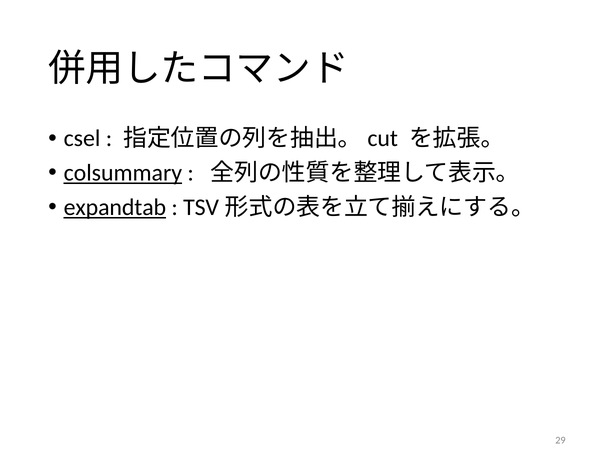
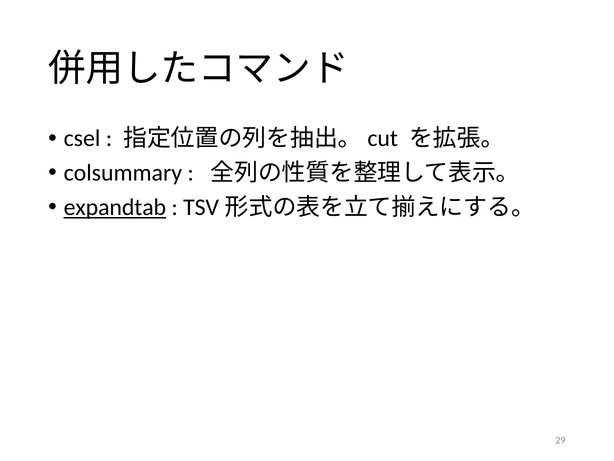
colsummary underline: present -> none
